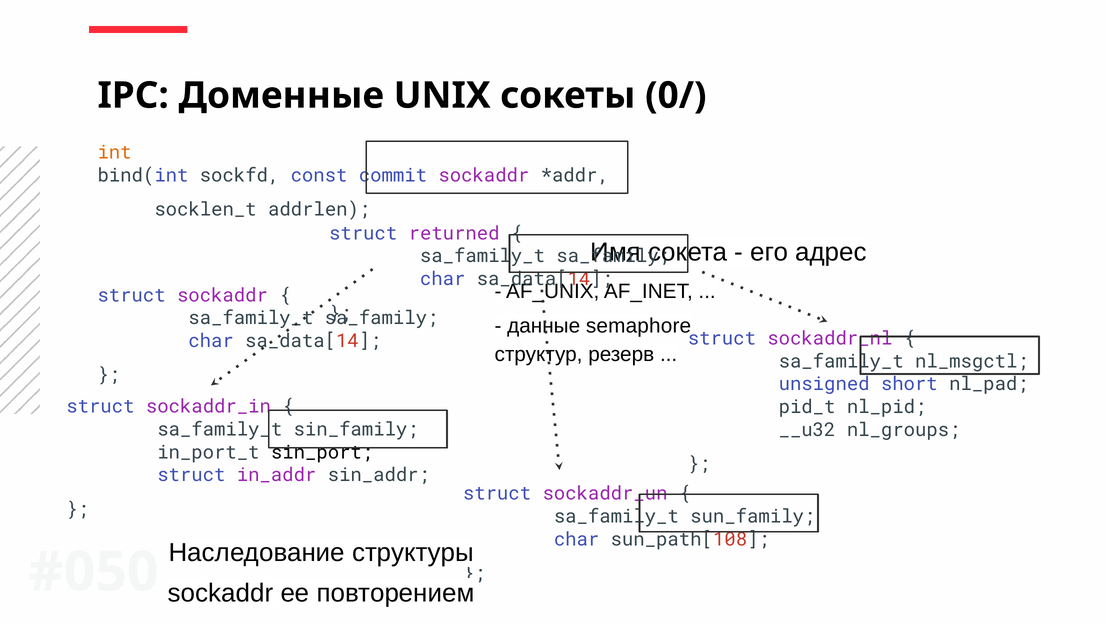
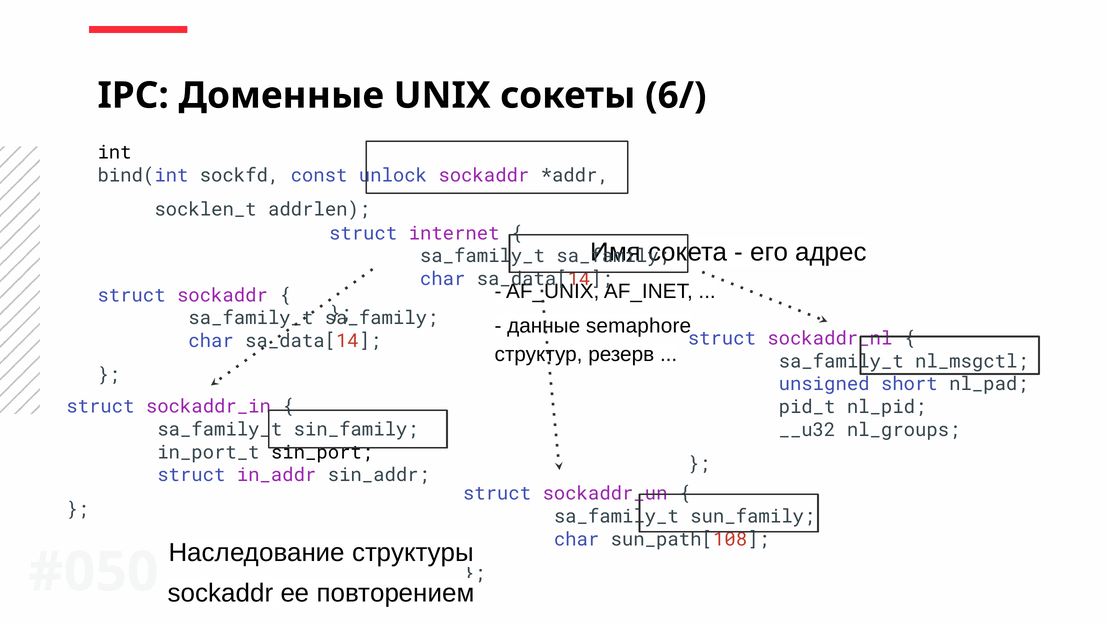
0/: 0/ -> 6/
int colour: orange -> black
commit: commit -> unlock
returned: returned -> internet
